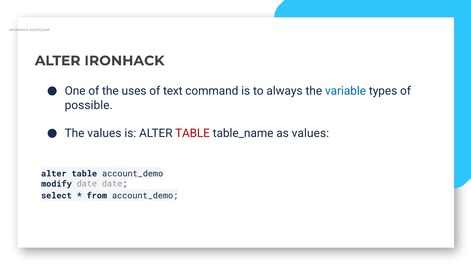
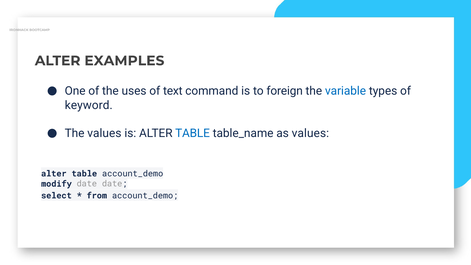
ALTER IRONHACK: IRONHACK -> EXAMPLES
always: always -> foreign
possible: possible -> keyword
TABLE at (193, 133) colour: red -> blue
